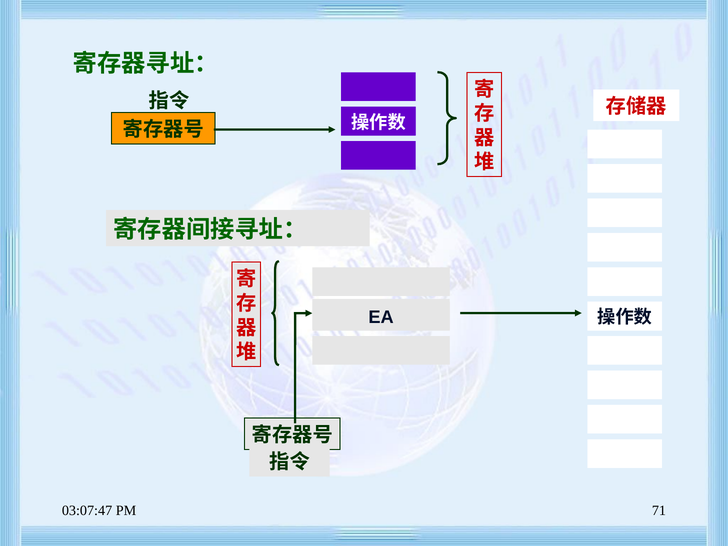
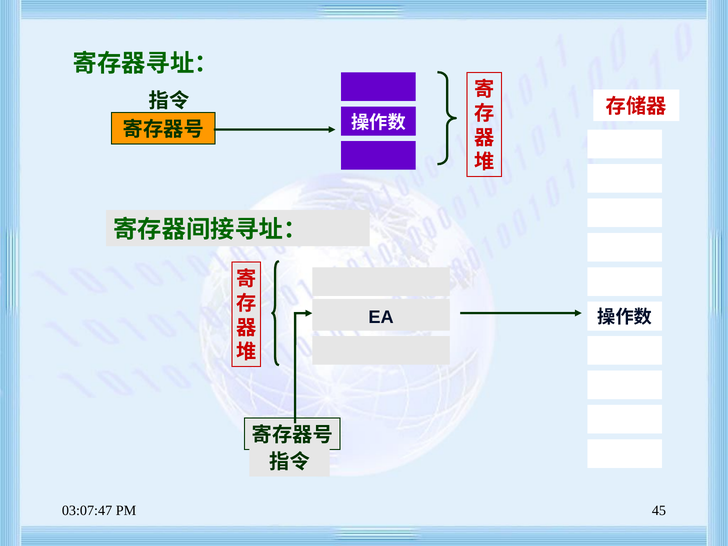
71: 71 -> 45
